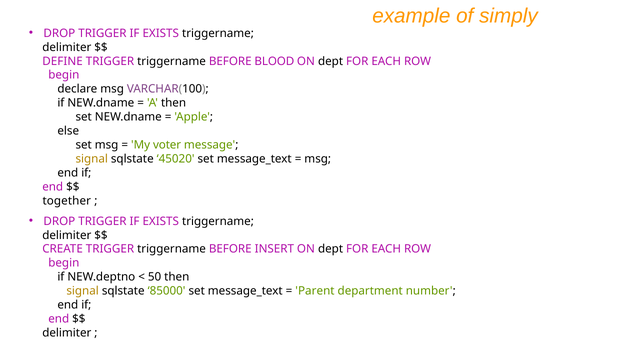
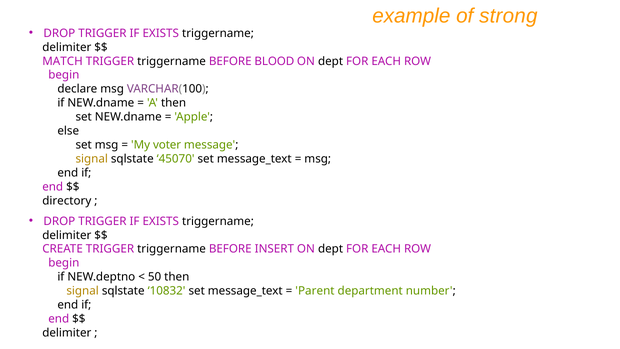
simply: simply -> strong
DEFINE: DEFINE -> MATCH
45020: 45020 -> 45070
together: together -> directory
85000: 85000 -> 10832
